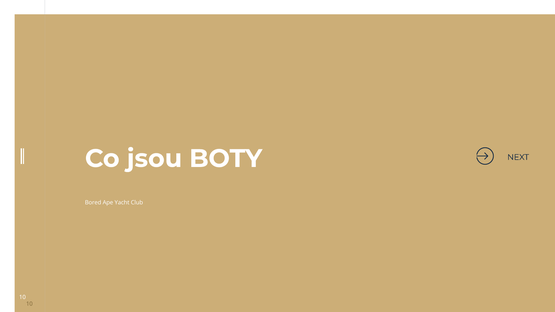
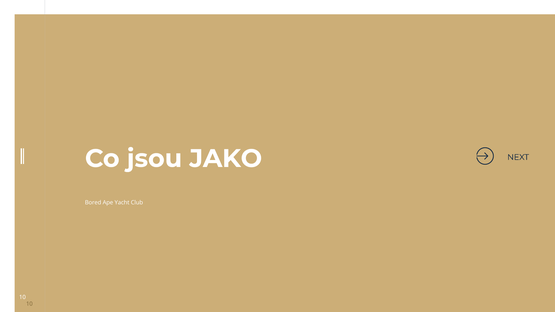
BOTY: BOTY -> JAKO
